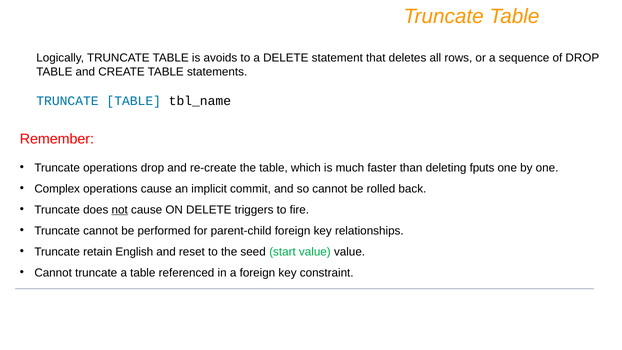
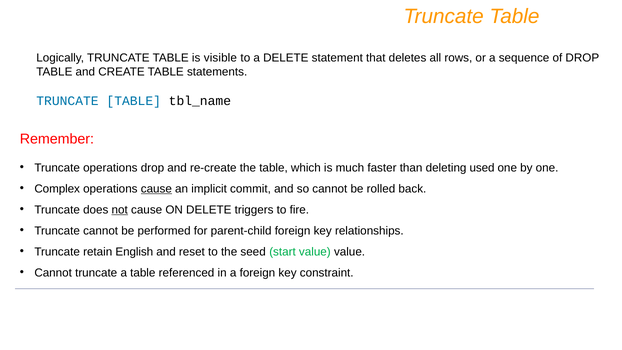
avoids: avoids -> visible
fputs: fputs -> used
cause at (156, 189) underline: none -> present
